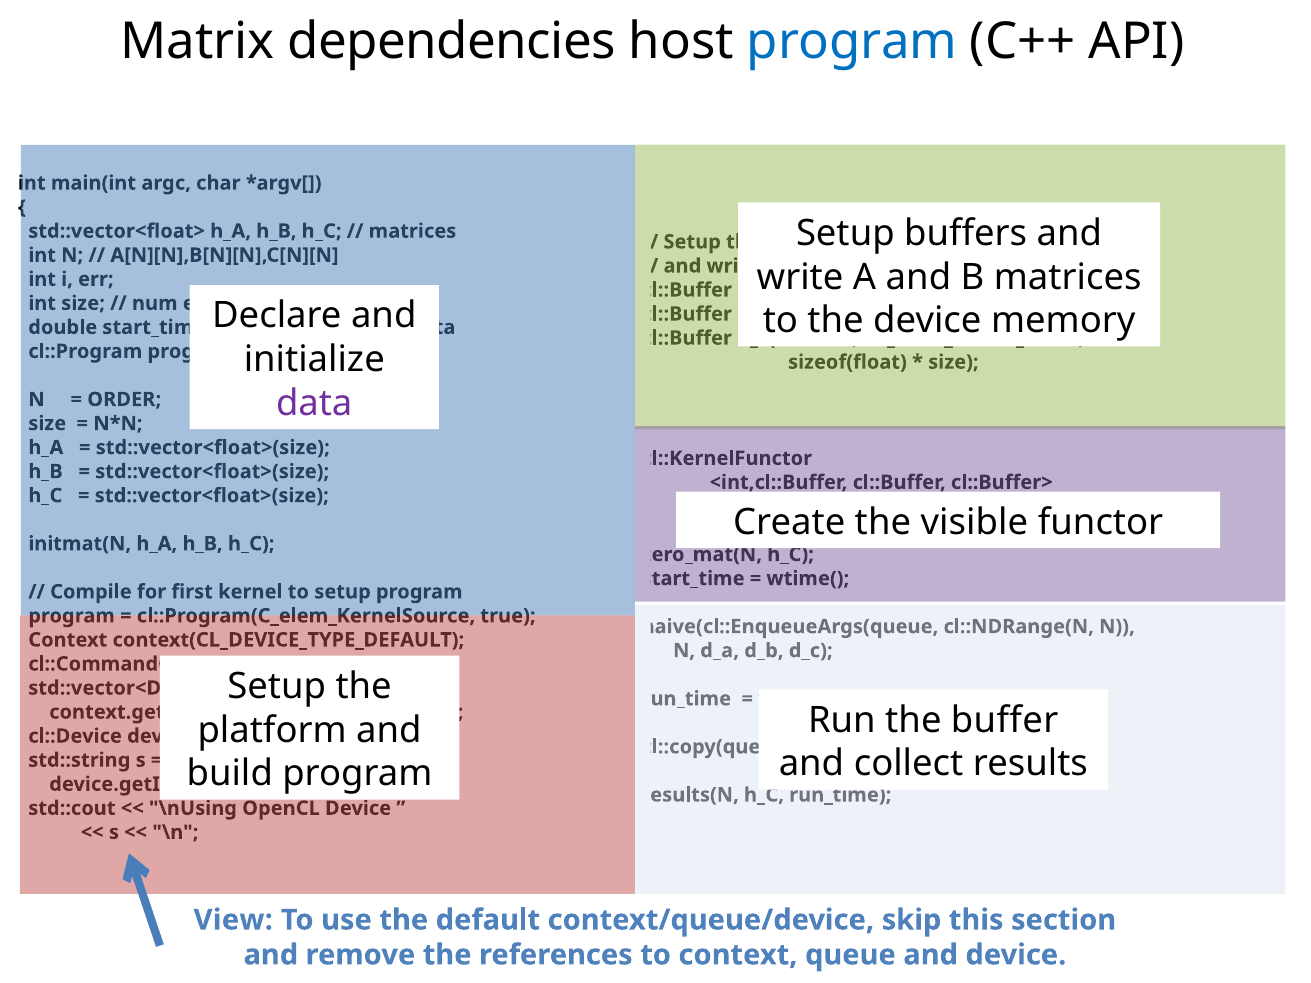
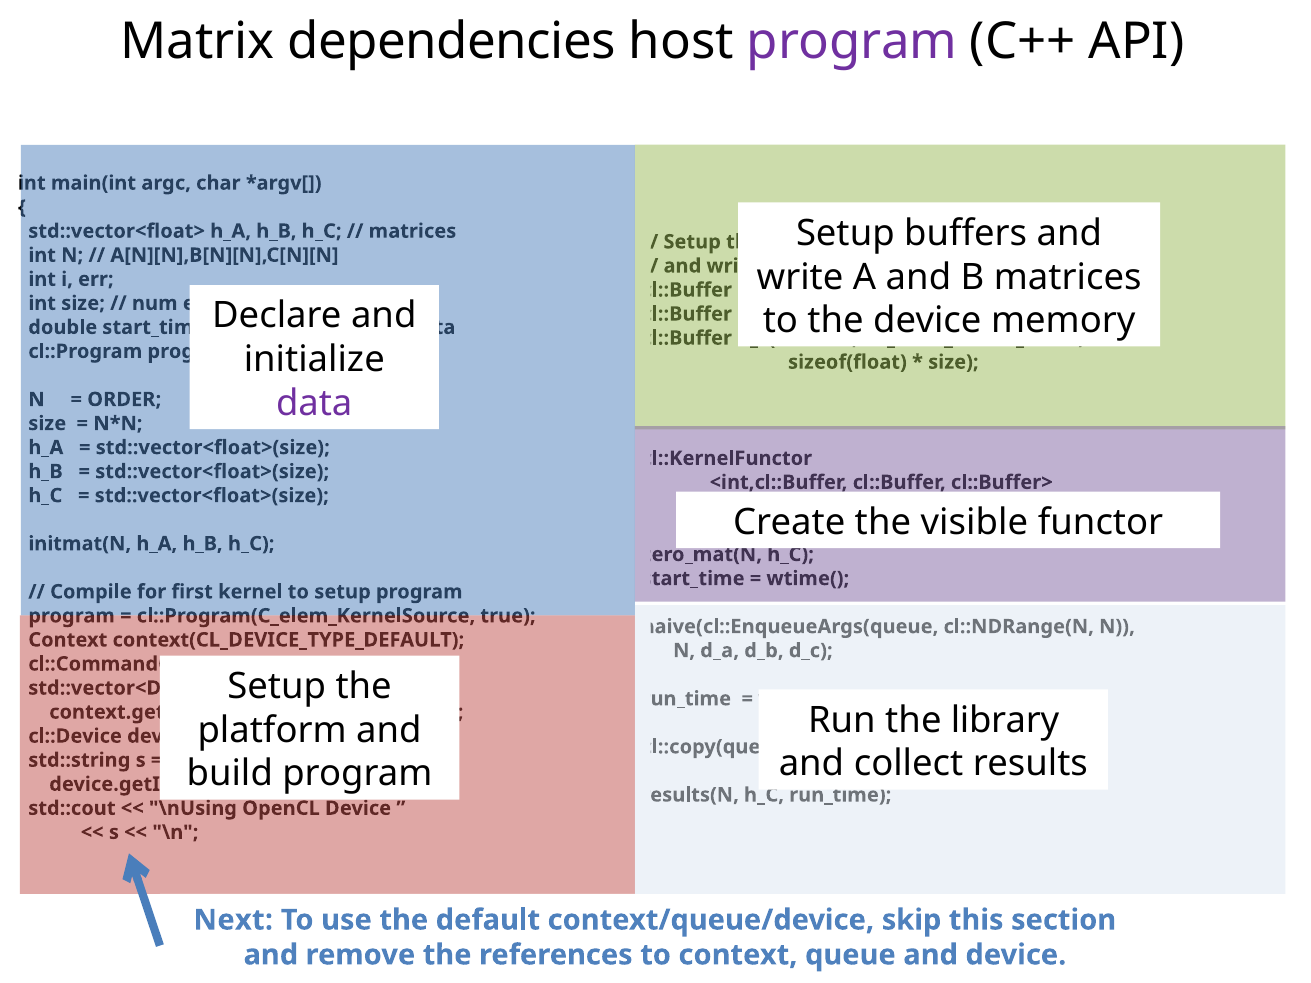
program at (852, 42) colour: blue -> purple
buffer: buffer -> library
View: View -> Next
